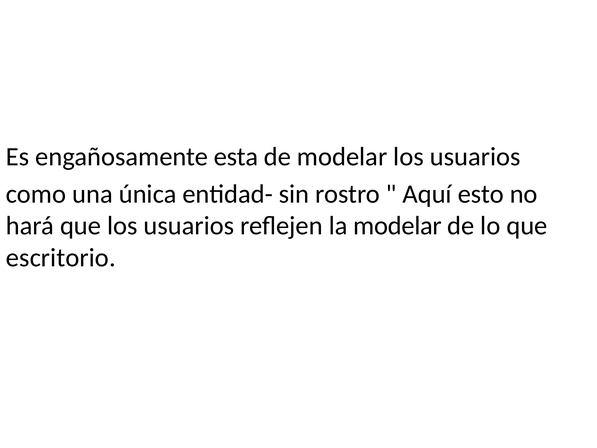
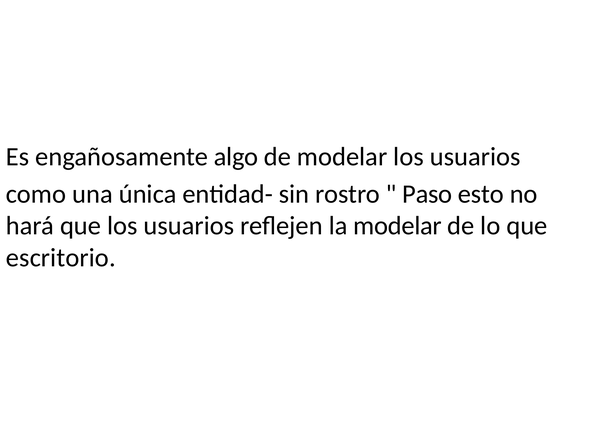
esta: esta -> algo
Aquí: Aquí -> Paso
